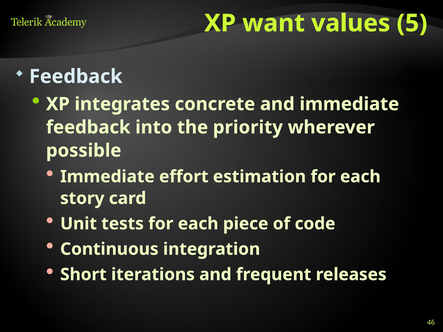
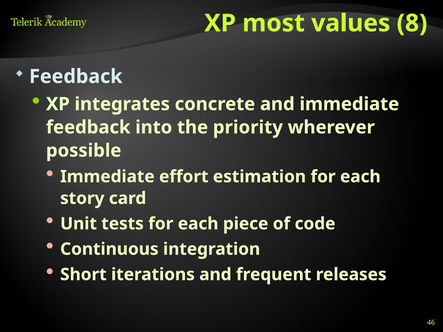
want: want -> most
5: 5 -> 8
